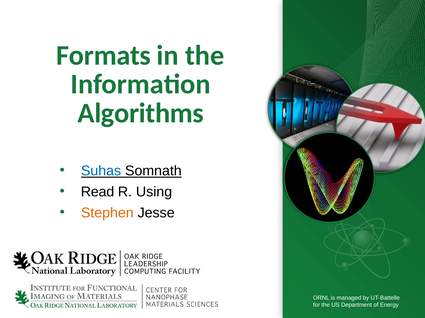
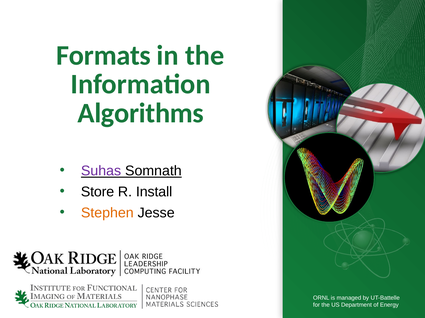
Suhas colour: blue -> purple
Read: Read -> Store
Using: Using -> Install
